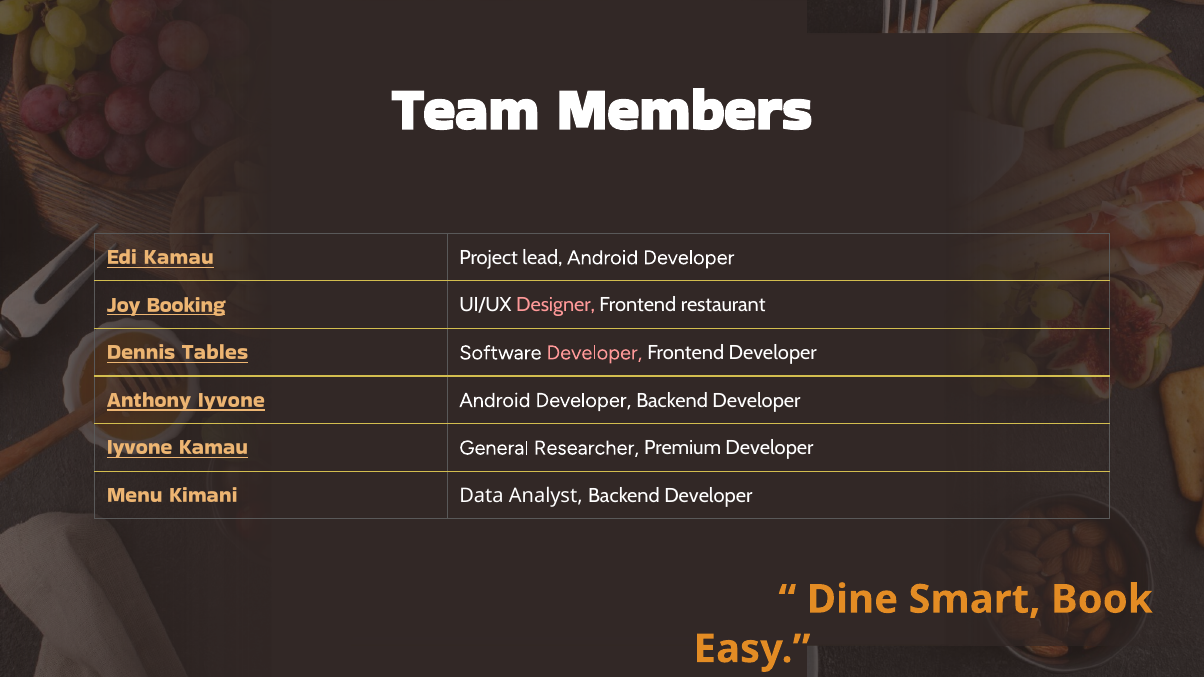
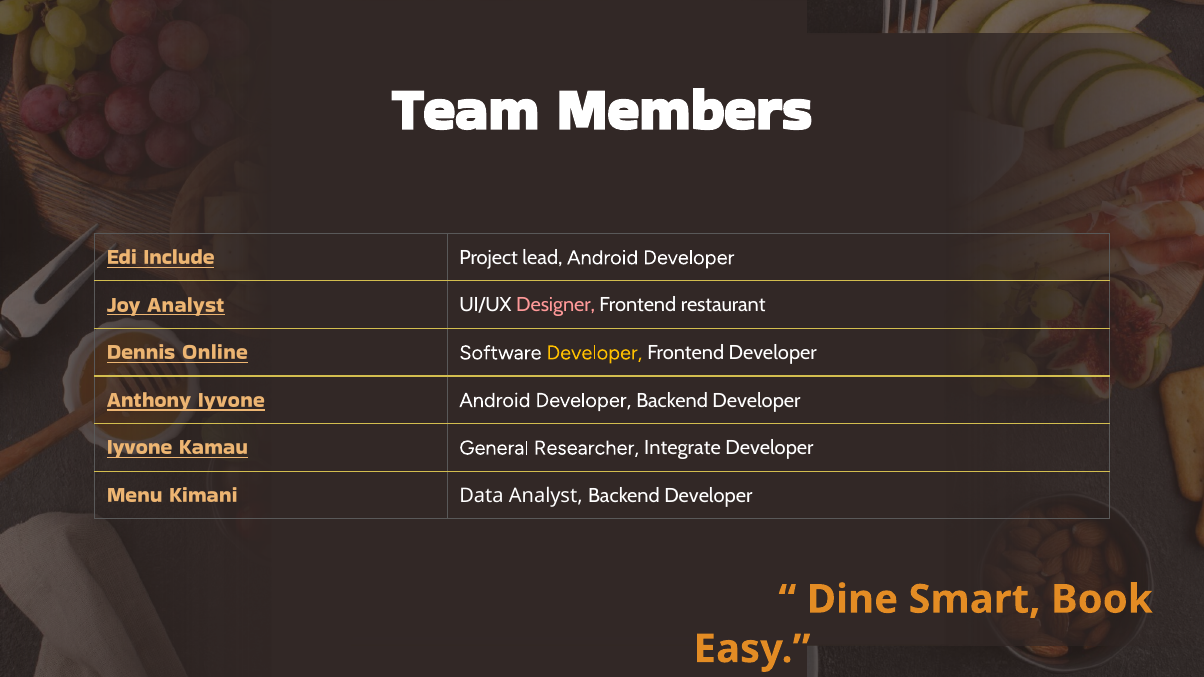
Edi Kamau: Kamau -> Include
Joy Booking: Booking -> Analyst
Tables: Tables -> Online
Developer at (594, 353) colour: pink -> yellow
Premium: Premium -> Integrate
